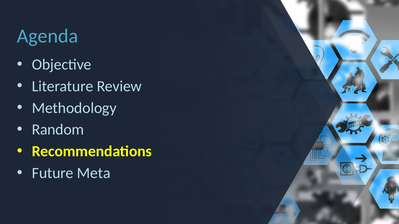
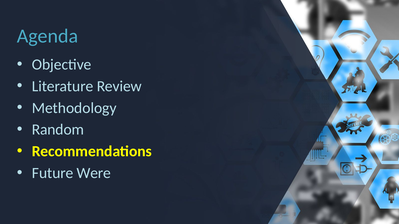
Meta: Meta -> Were
